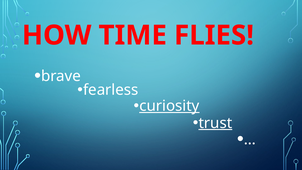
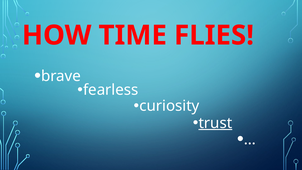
curiosity underline: present -> none
